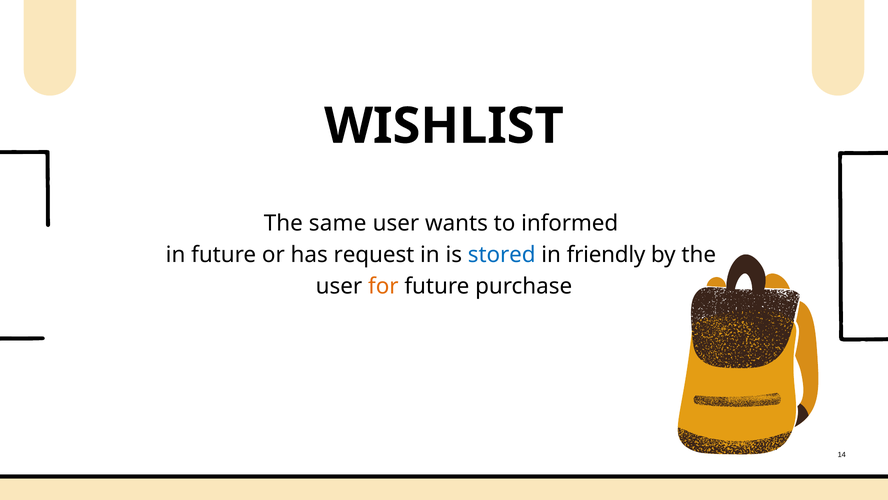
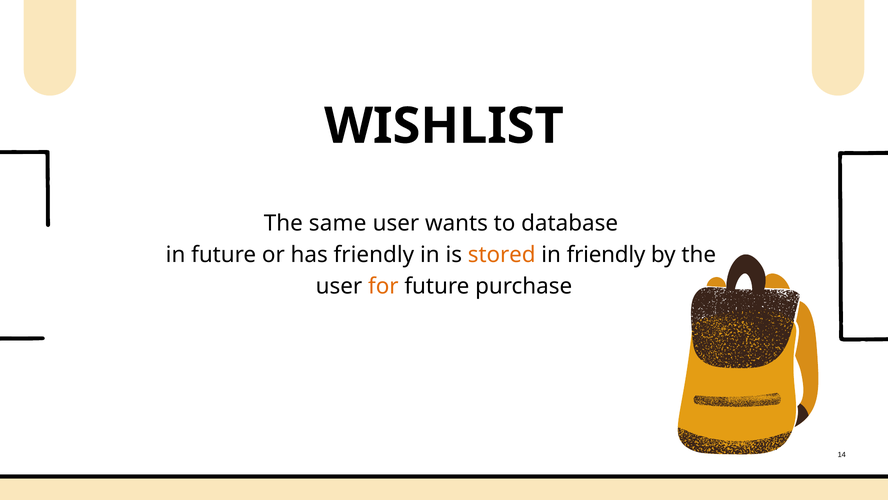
informed: informed -> database
has request: request -> friendly
stored colour: blue -> orange
